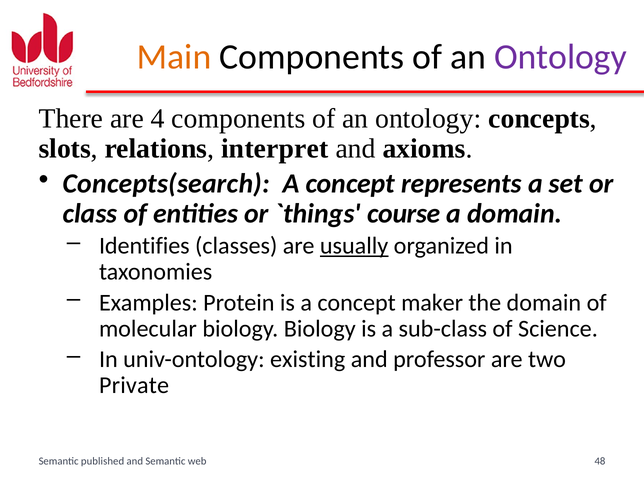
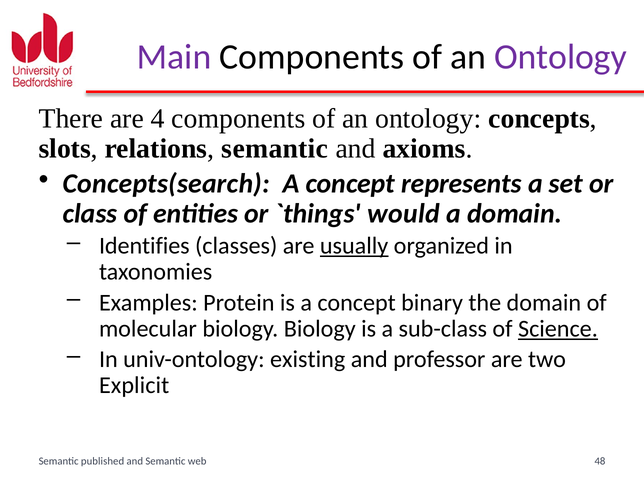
Main colour: orange -> purple
relations interpret: interpret -> semantic
course: course -> would
maker: maker -> binary
Science underline: none -> present
Private: Private -> Explicit
